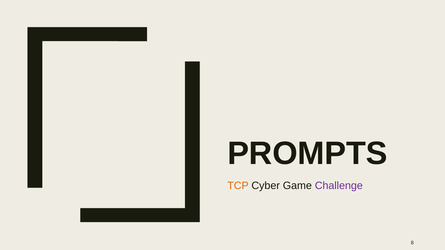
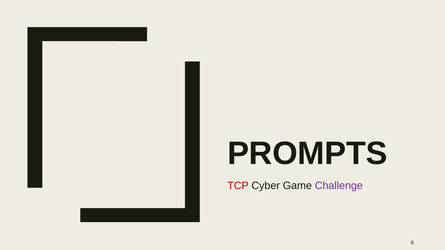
TCP colour: orange -> red
